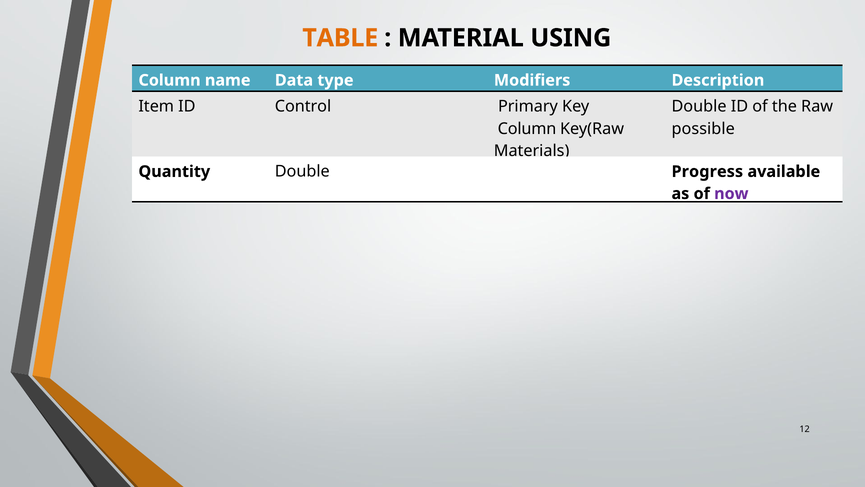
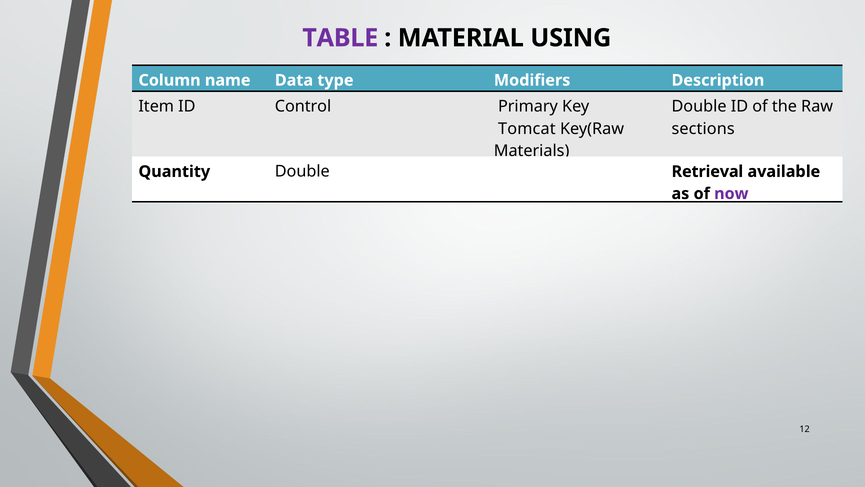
TABLE colour: orange -> purple
Column at (527, 129): Column -> Tomcat
possible: possible -> sections
Progress: Progress -> Retrieval
